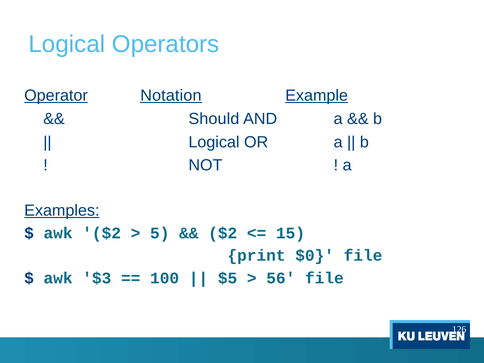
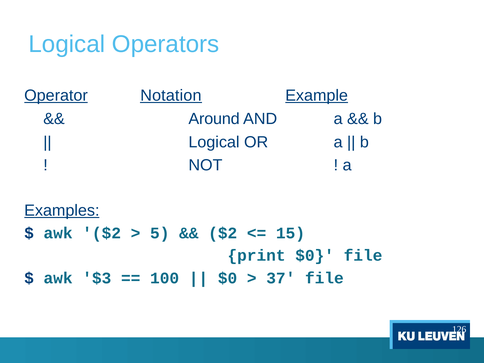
Should: Should -> Around
$5 at (228, 278): $5 -> $0
56: 56 -> 37
